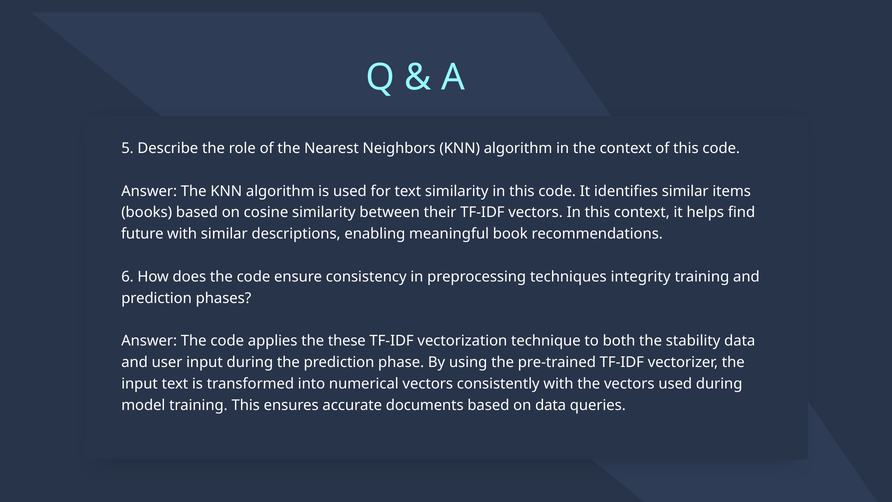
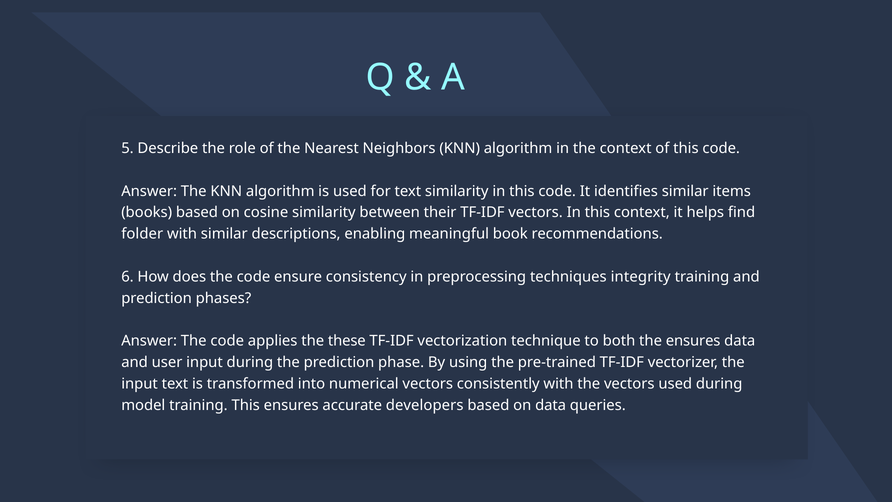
future: future -> folder
the stability: stability -> ensures
documents: documents -> developers
